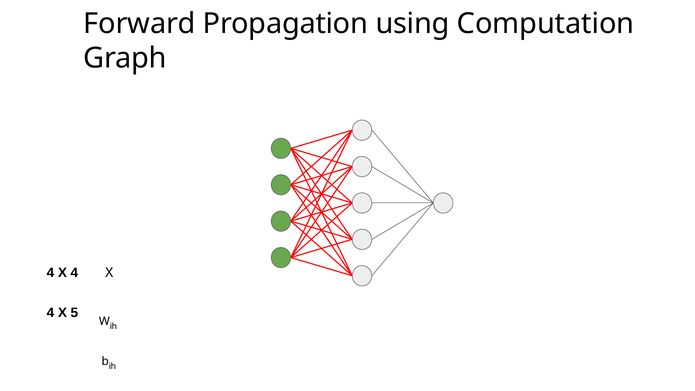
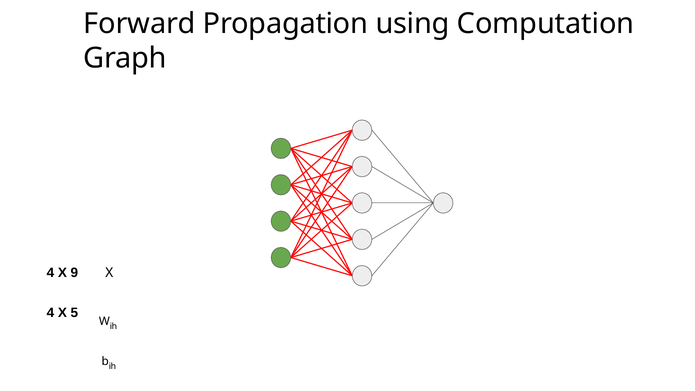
X 4: 4 -> 9
